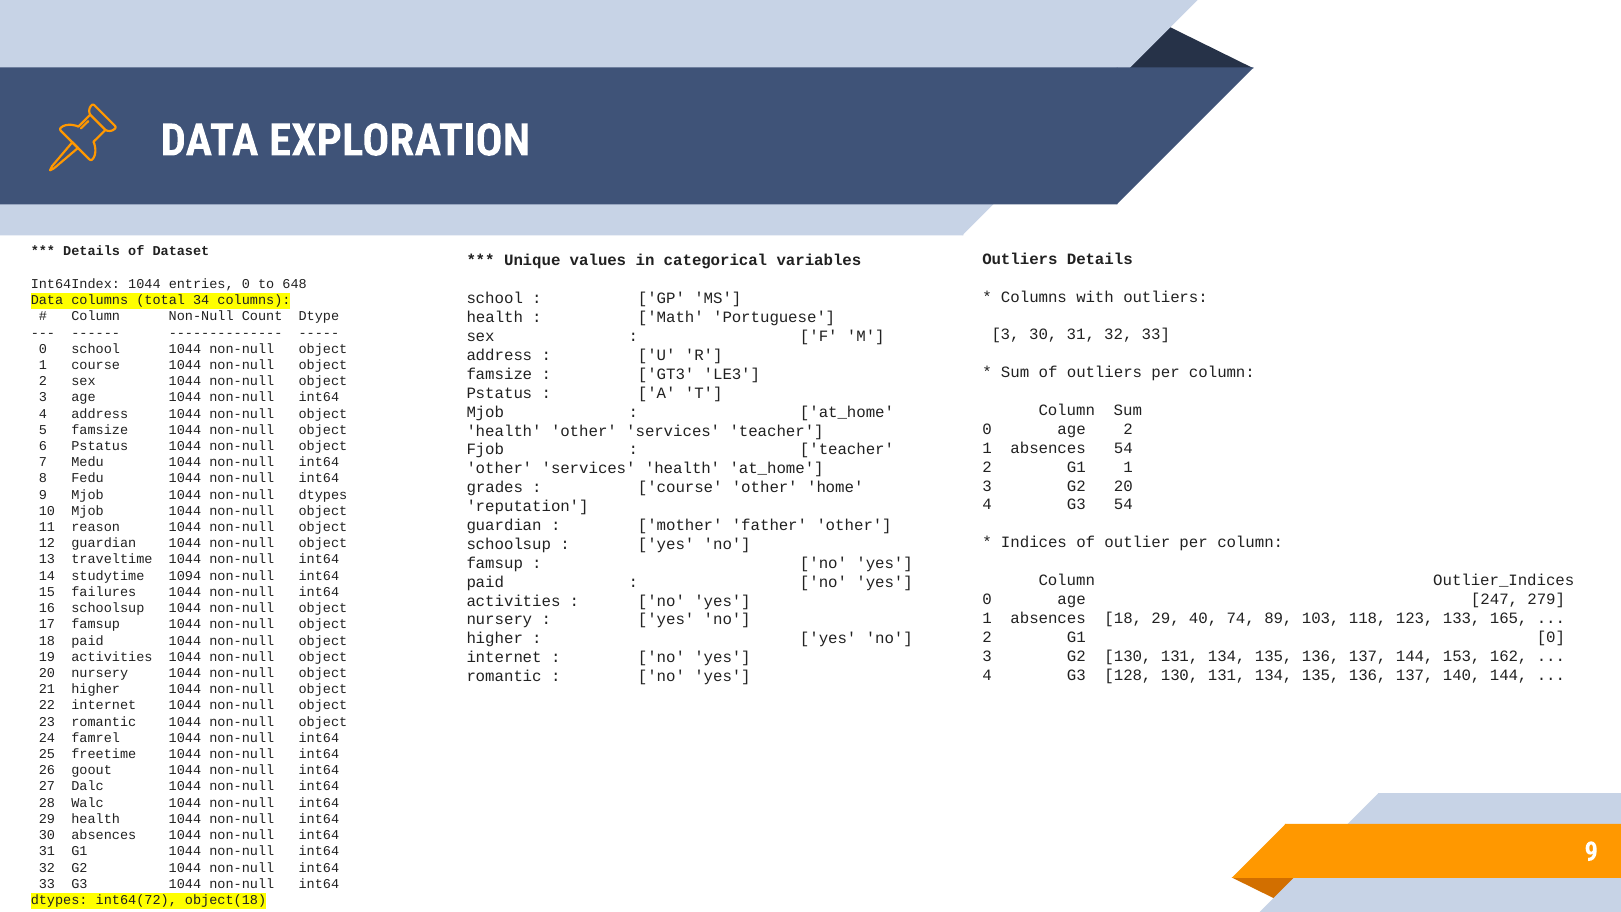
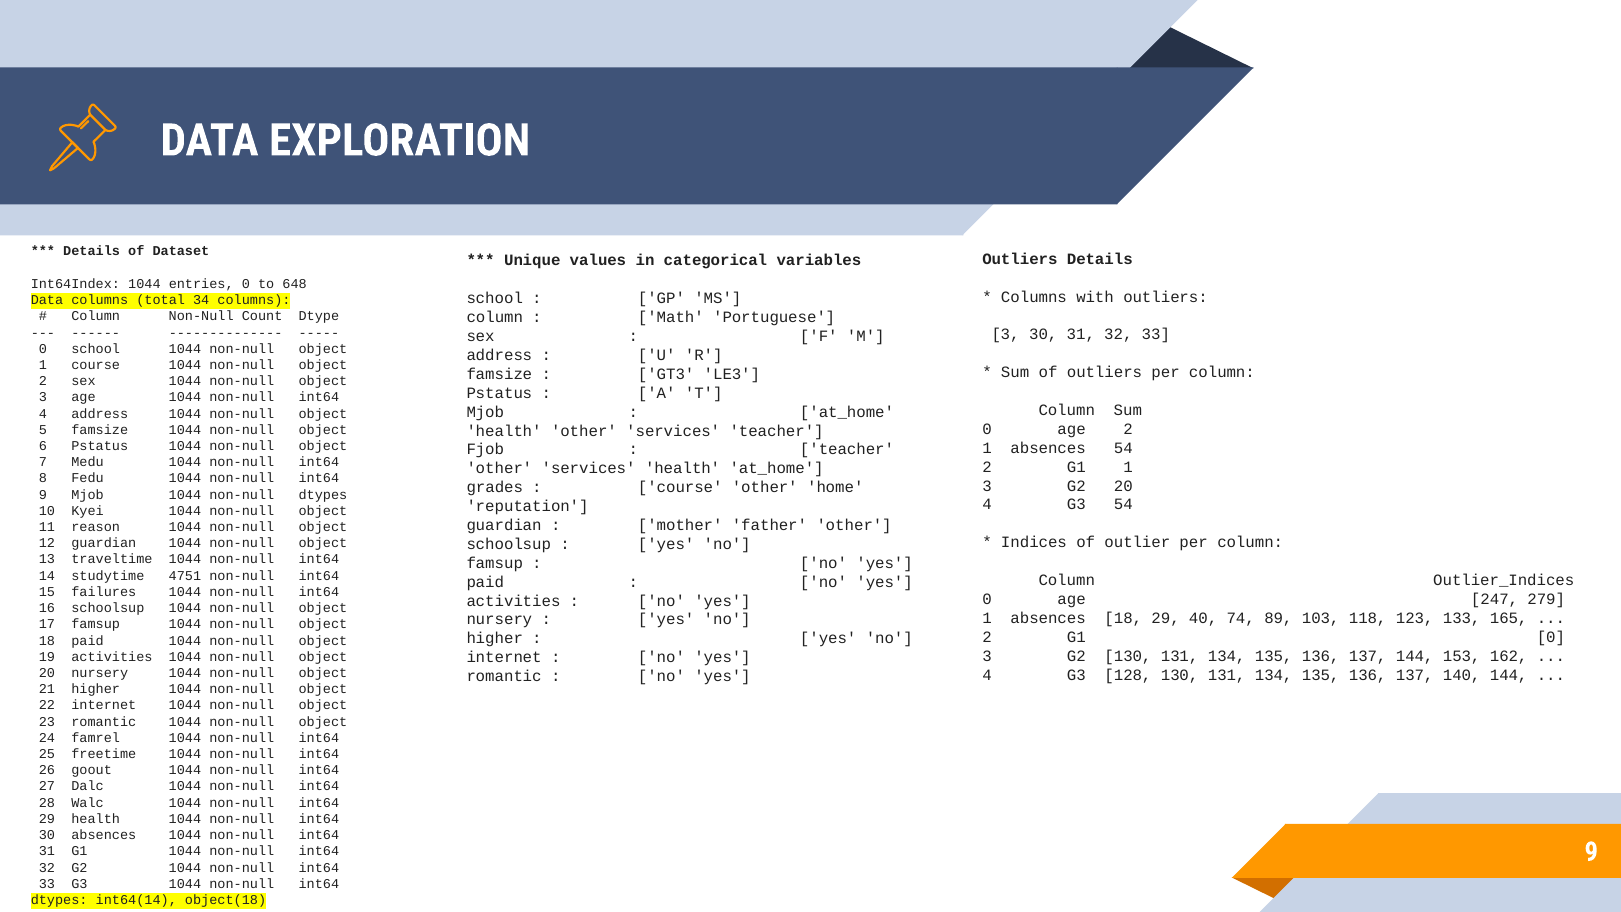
health at (495, 317): health -> column
10 Mjob: Mjob -> Kyei
1094: 1094 -> 4751
int64(72: int64(72 -> int64(14
